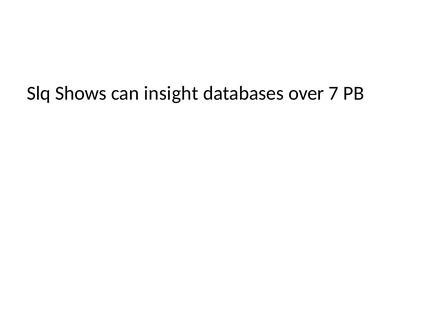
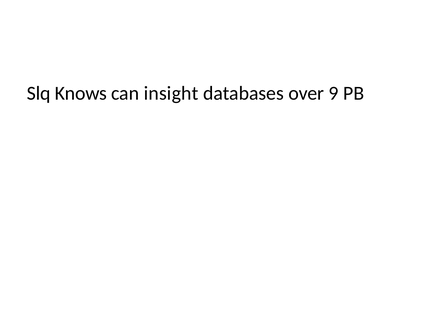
Shows: Shows -> Knows
7: 7 -> 9
